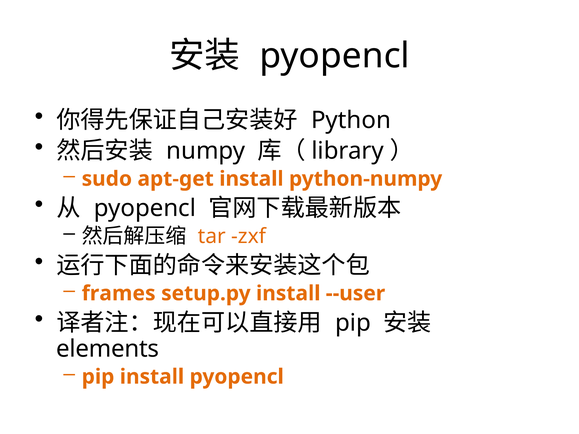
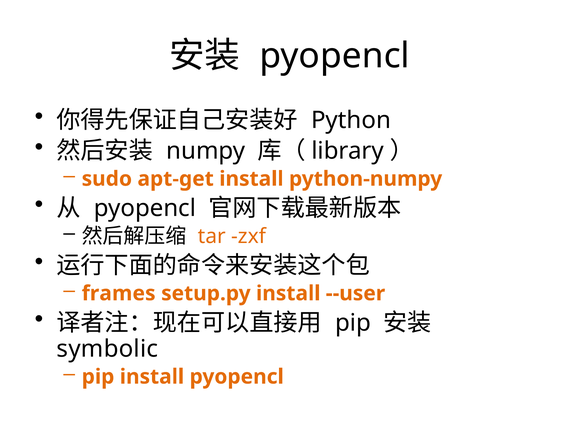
elements: elements -> symbolic
